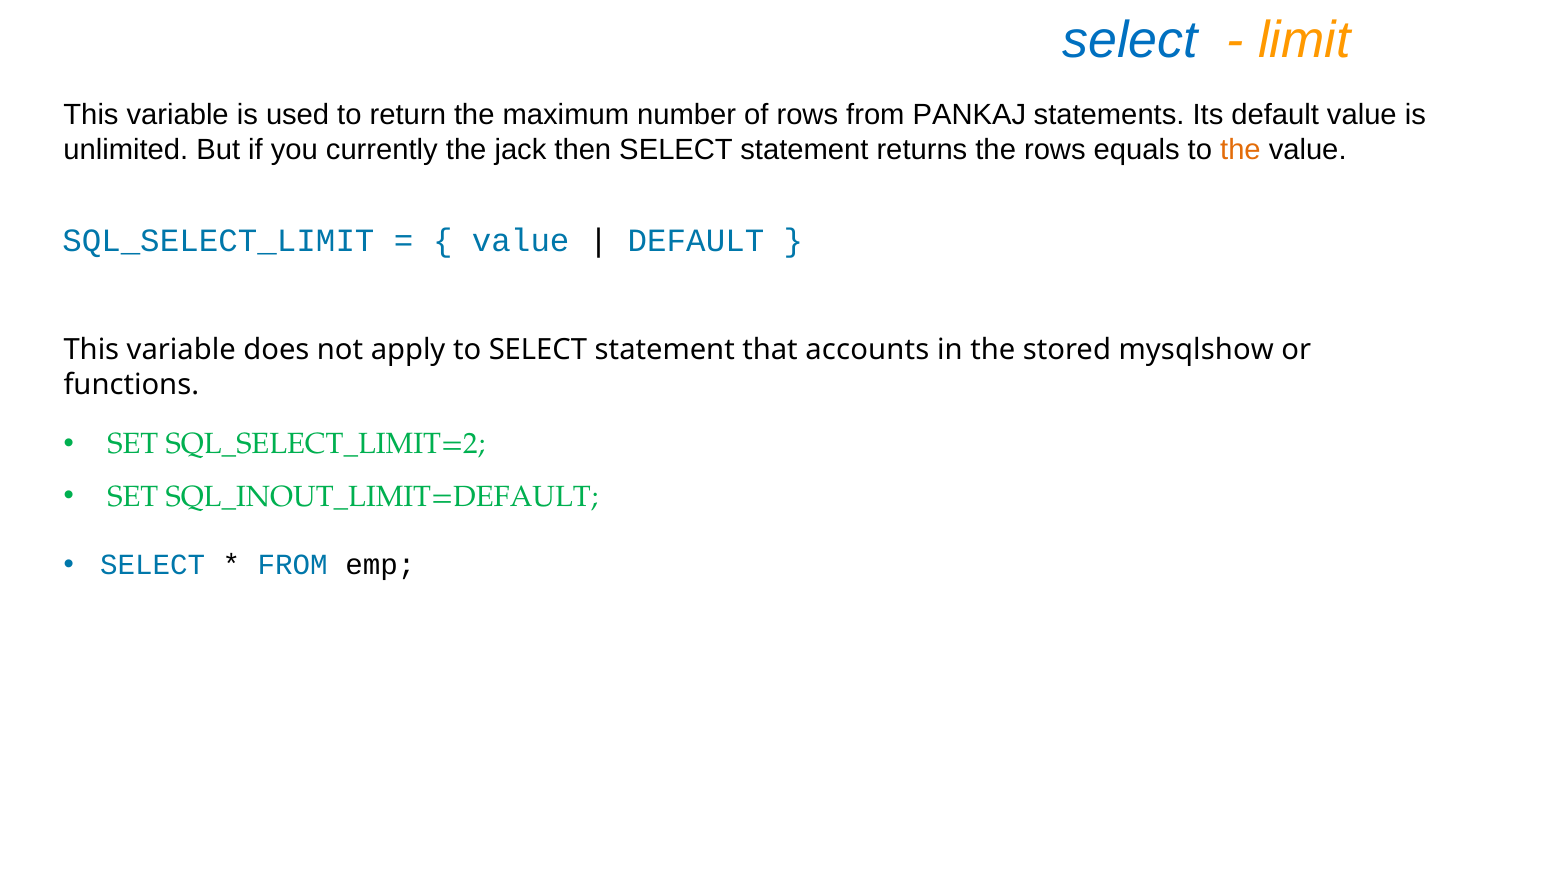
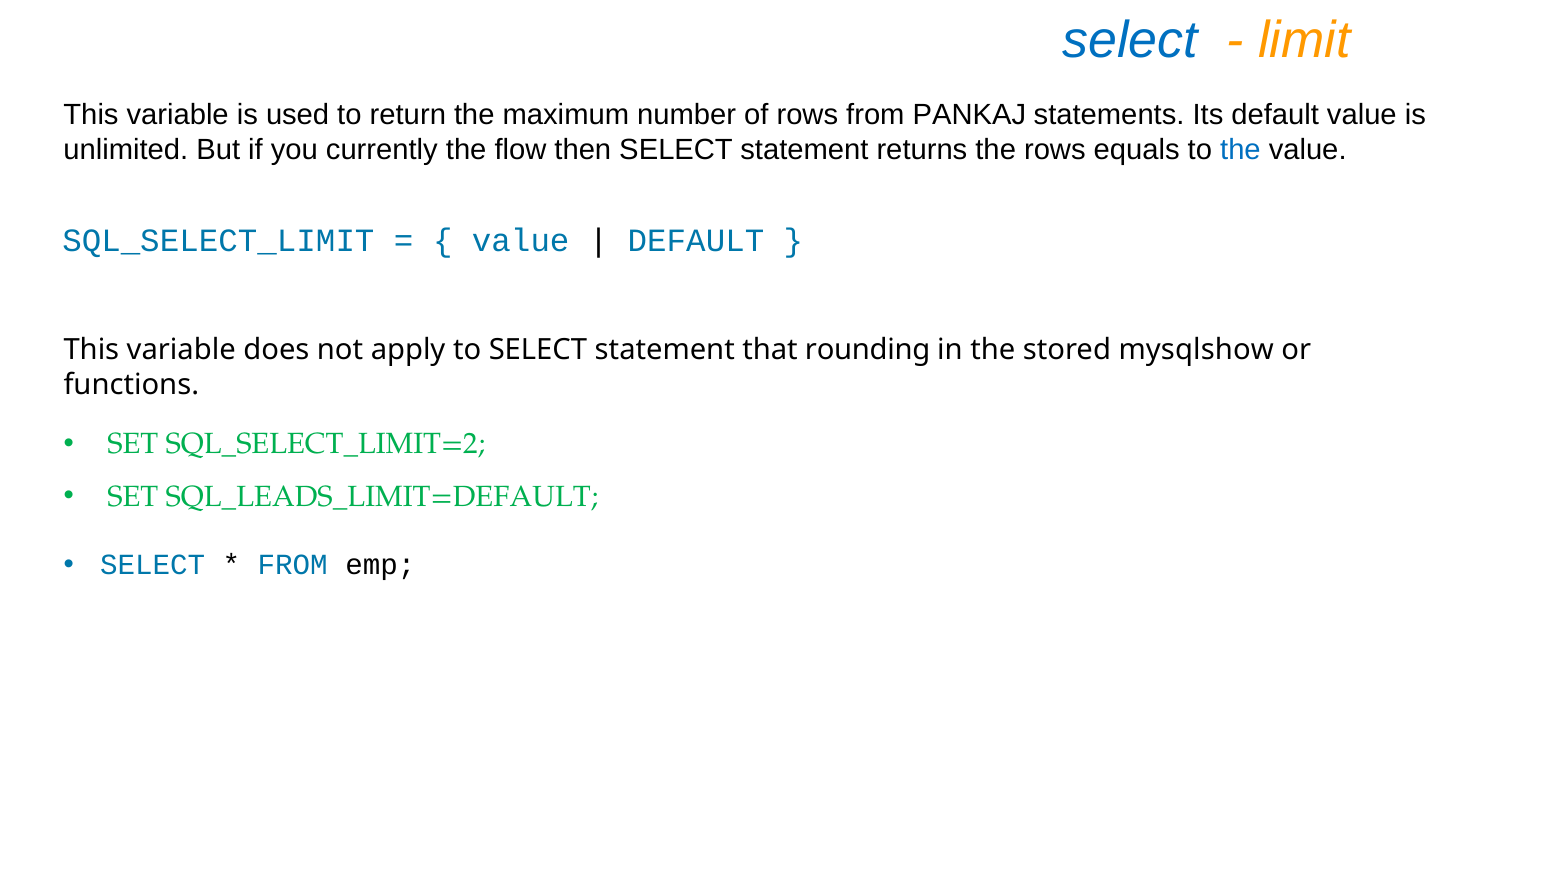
jack: jack -> flow
the at (1240, 150) colour: orange -> blue
accounts: accounts -> rounding
SQL_INOUT_LIMIT=DEFAULT: SQL_INOUT_LIMIT=DEFAULT -> SQL_LEADS_LIMIT=DEFAULT
